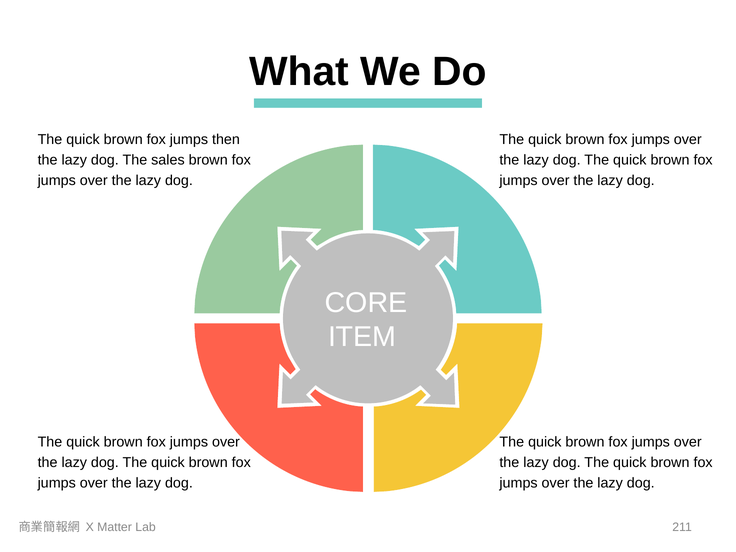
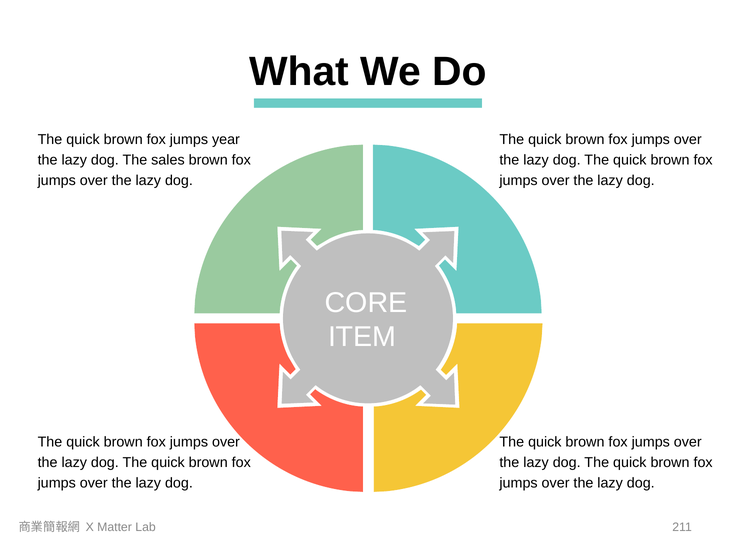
then: then -> year
